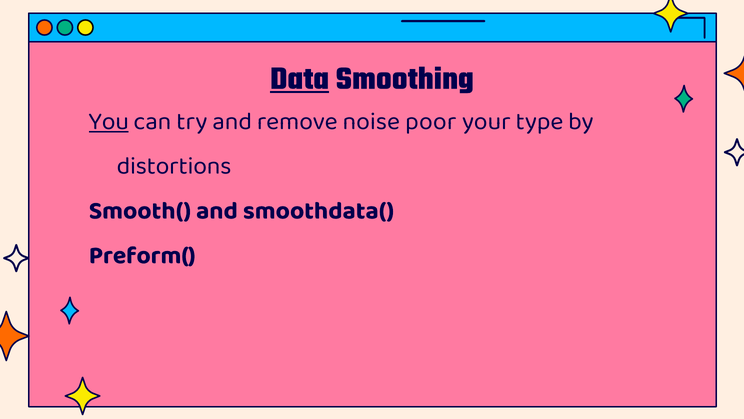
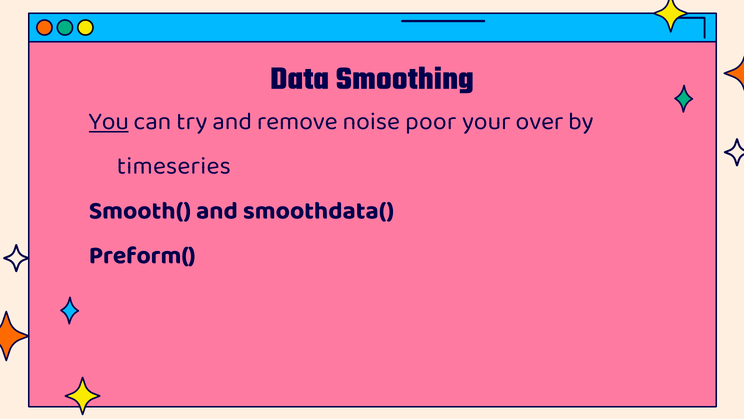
Data underline: present -> none
type: type -> over
distortions: distortions -> timeseries
